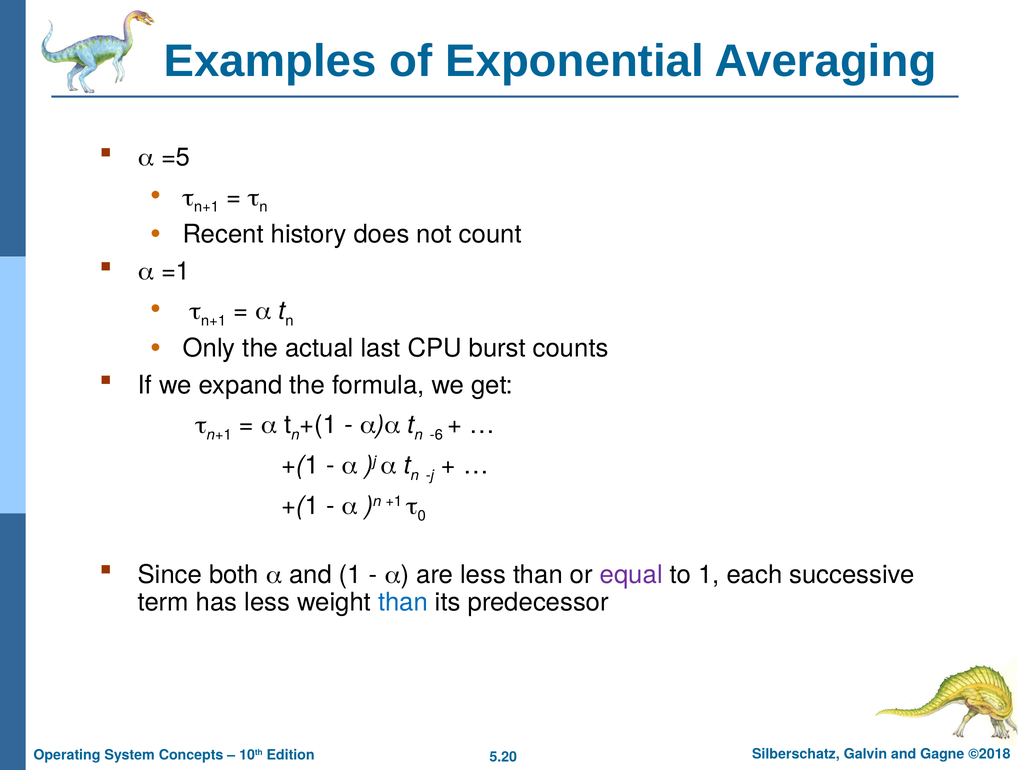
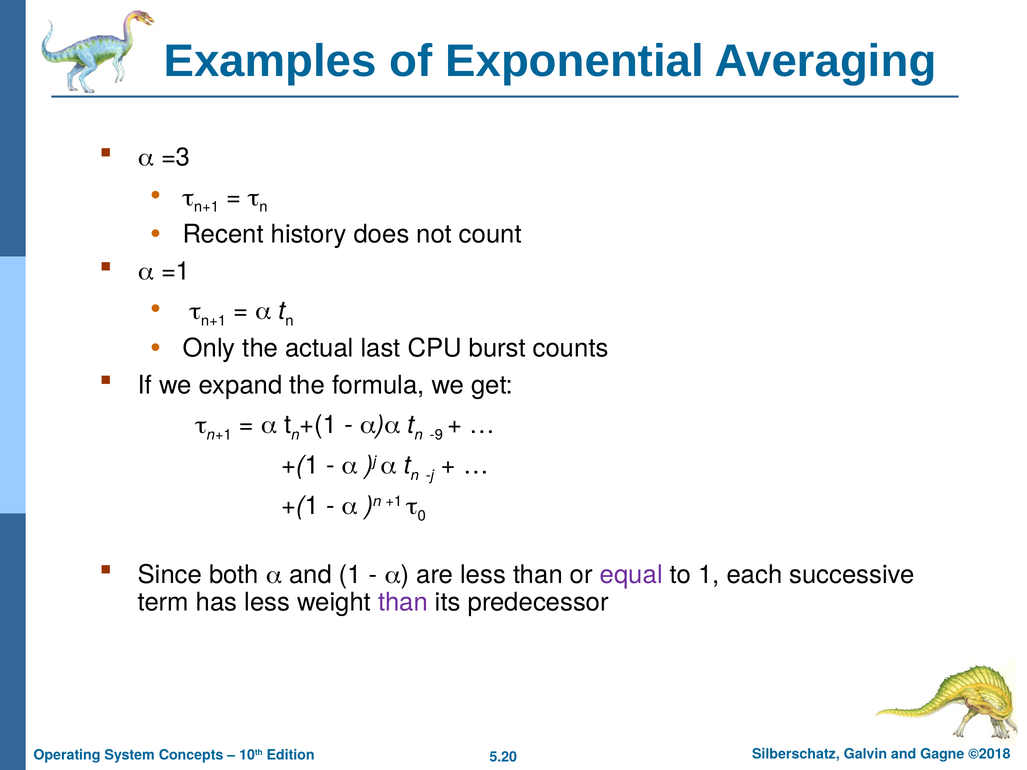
=5: =5 -> =3
-6: -6 -> -9
than at (403, 603) colour: blue -> purple
